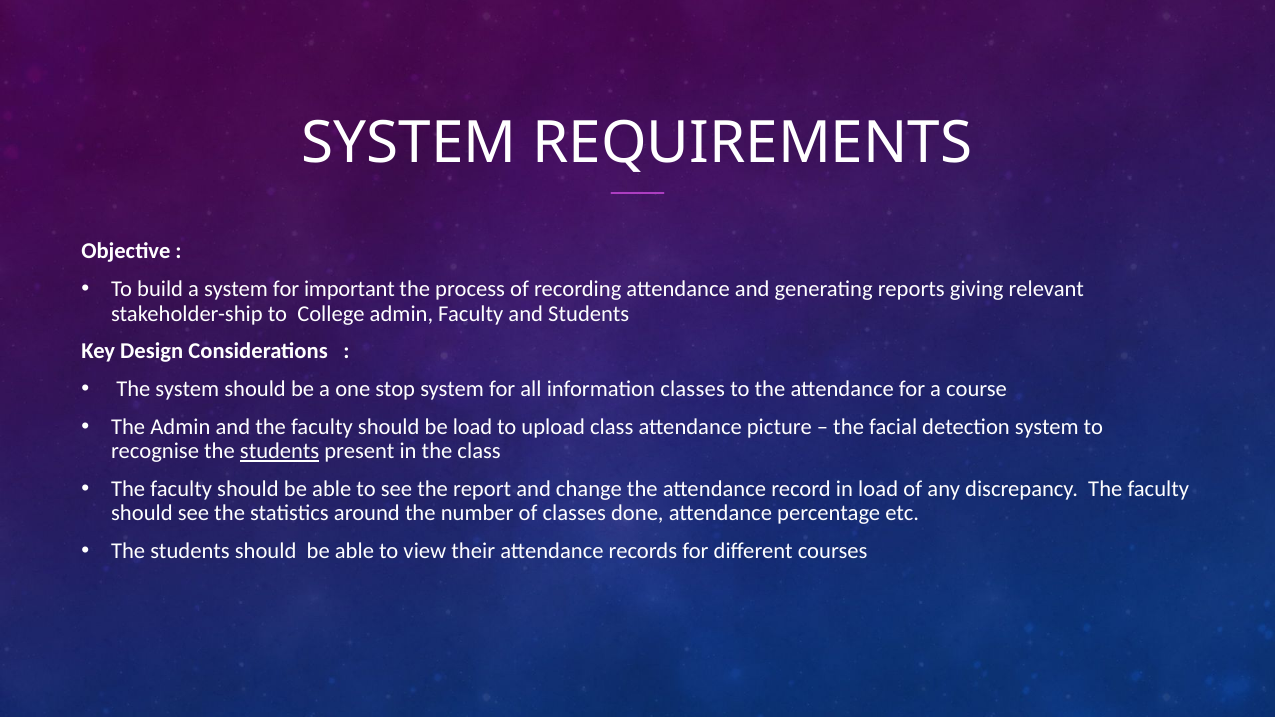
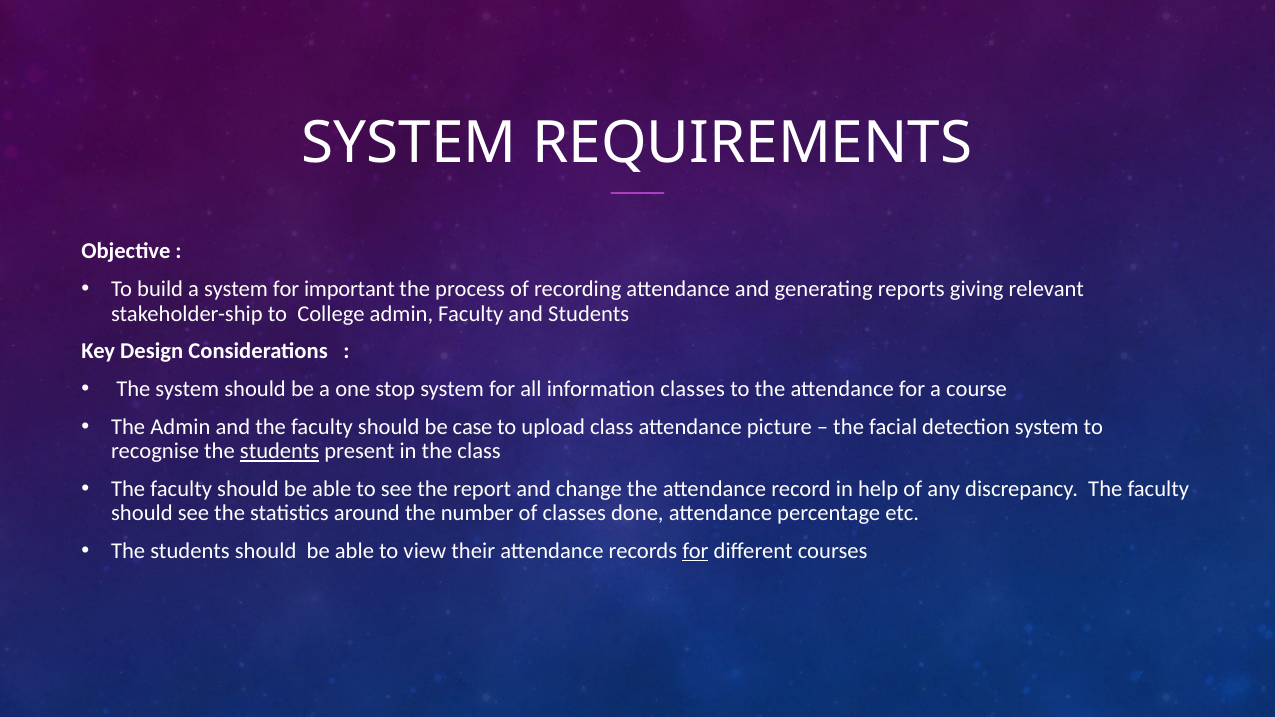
be load: load -> case
in load: load -> help
for at (695, 551) underline: none -> present
